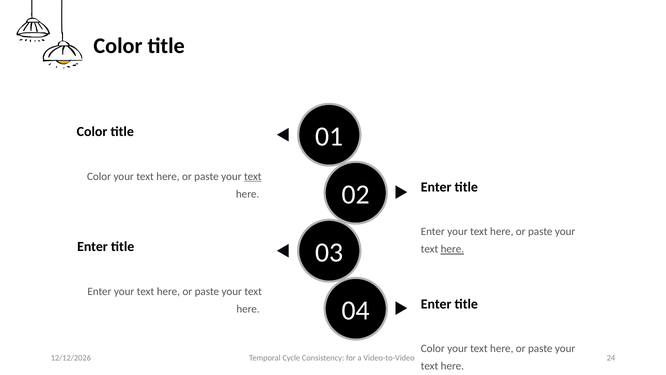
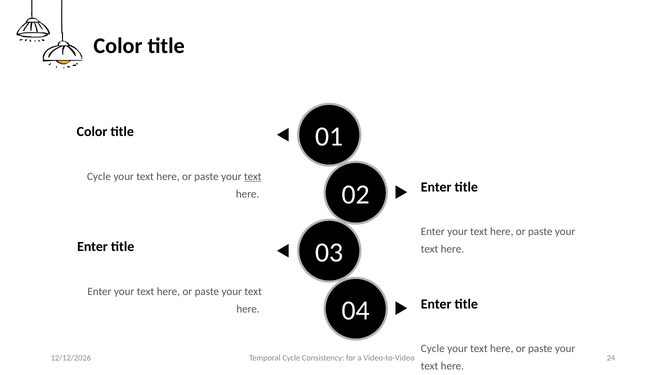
Color at (99, 176): Color -> Cycle
here at (452, 249) underline: present -> none
Color at (433, 348): Color -> Cycle
